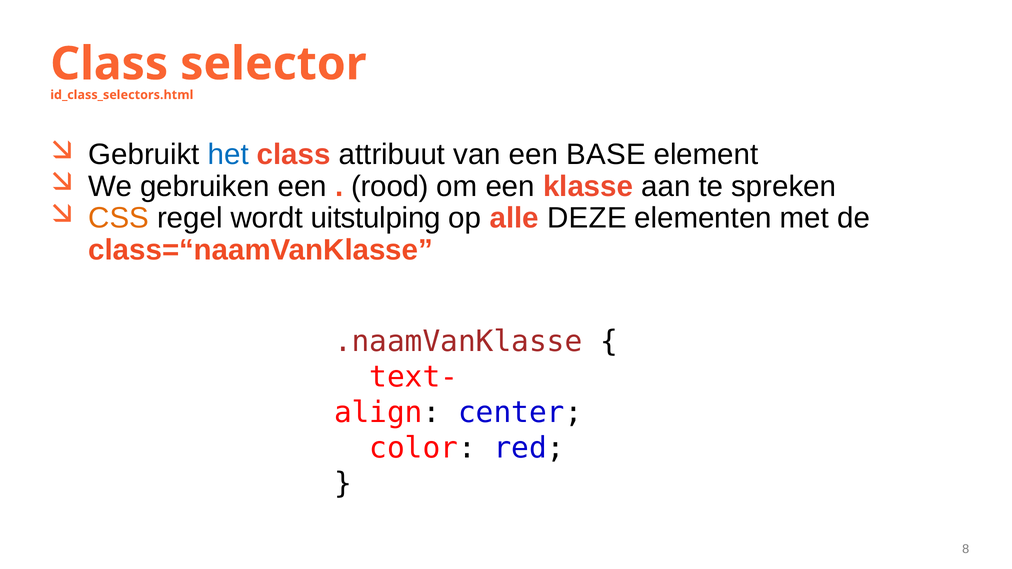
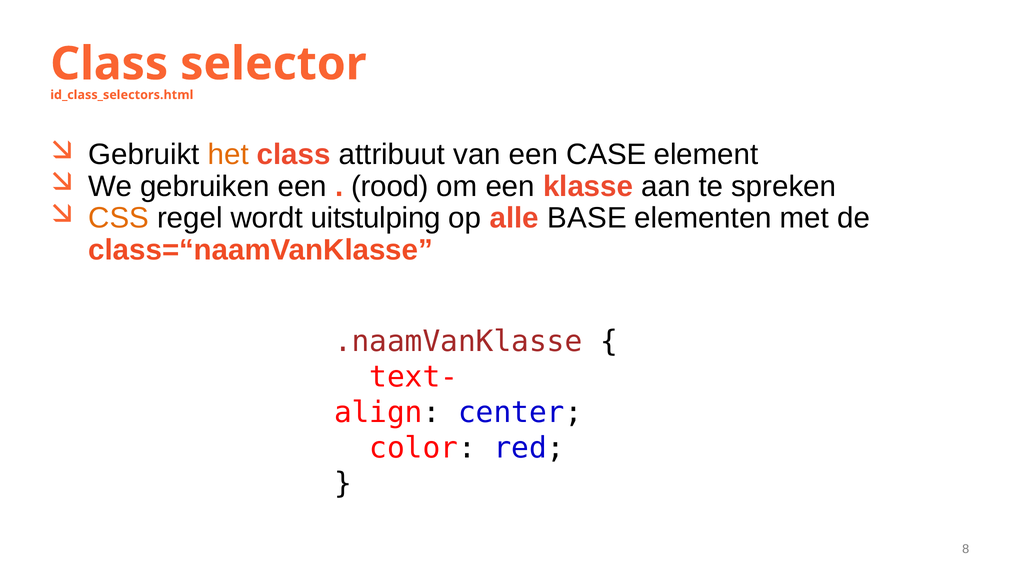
het colour: blue -> orange
BASE: BASE -> CASE
DEZE: DEZE -> BASE
